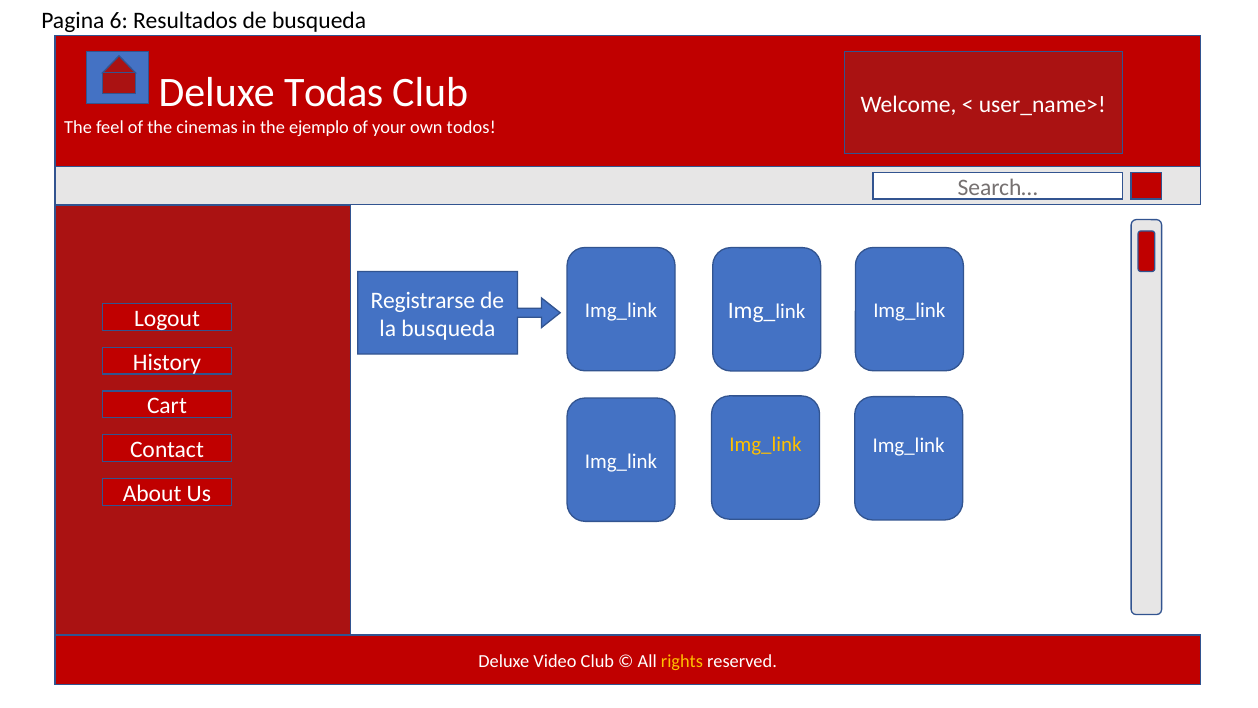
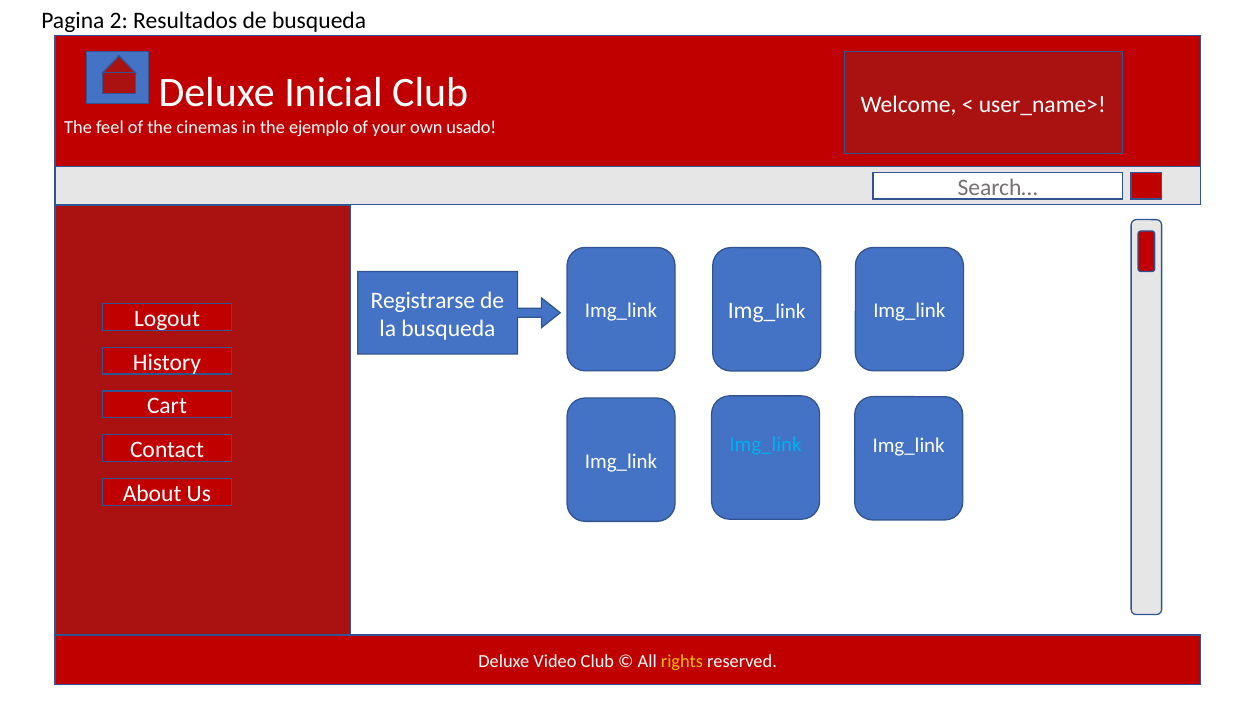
6: 6 -> 2
Todas: Todas -> Inicial
todos: todos -> usado
Img_link at (766, 445) colour: yellow -> light blue
